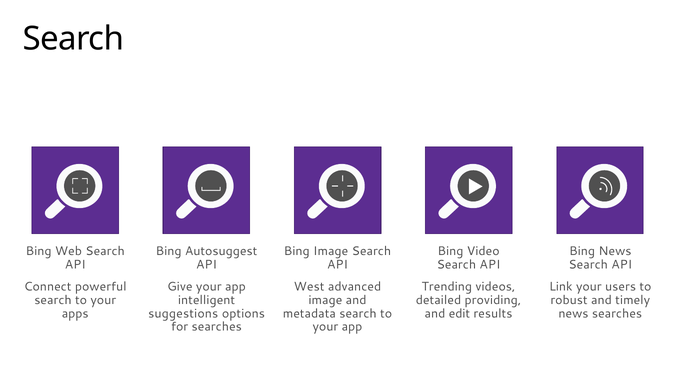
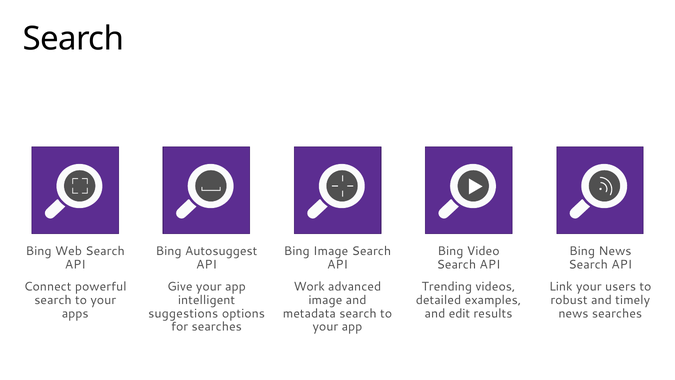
West: West -> Work
providing: providing -> examples
